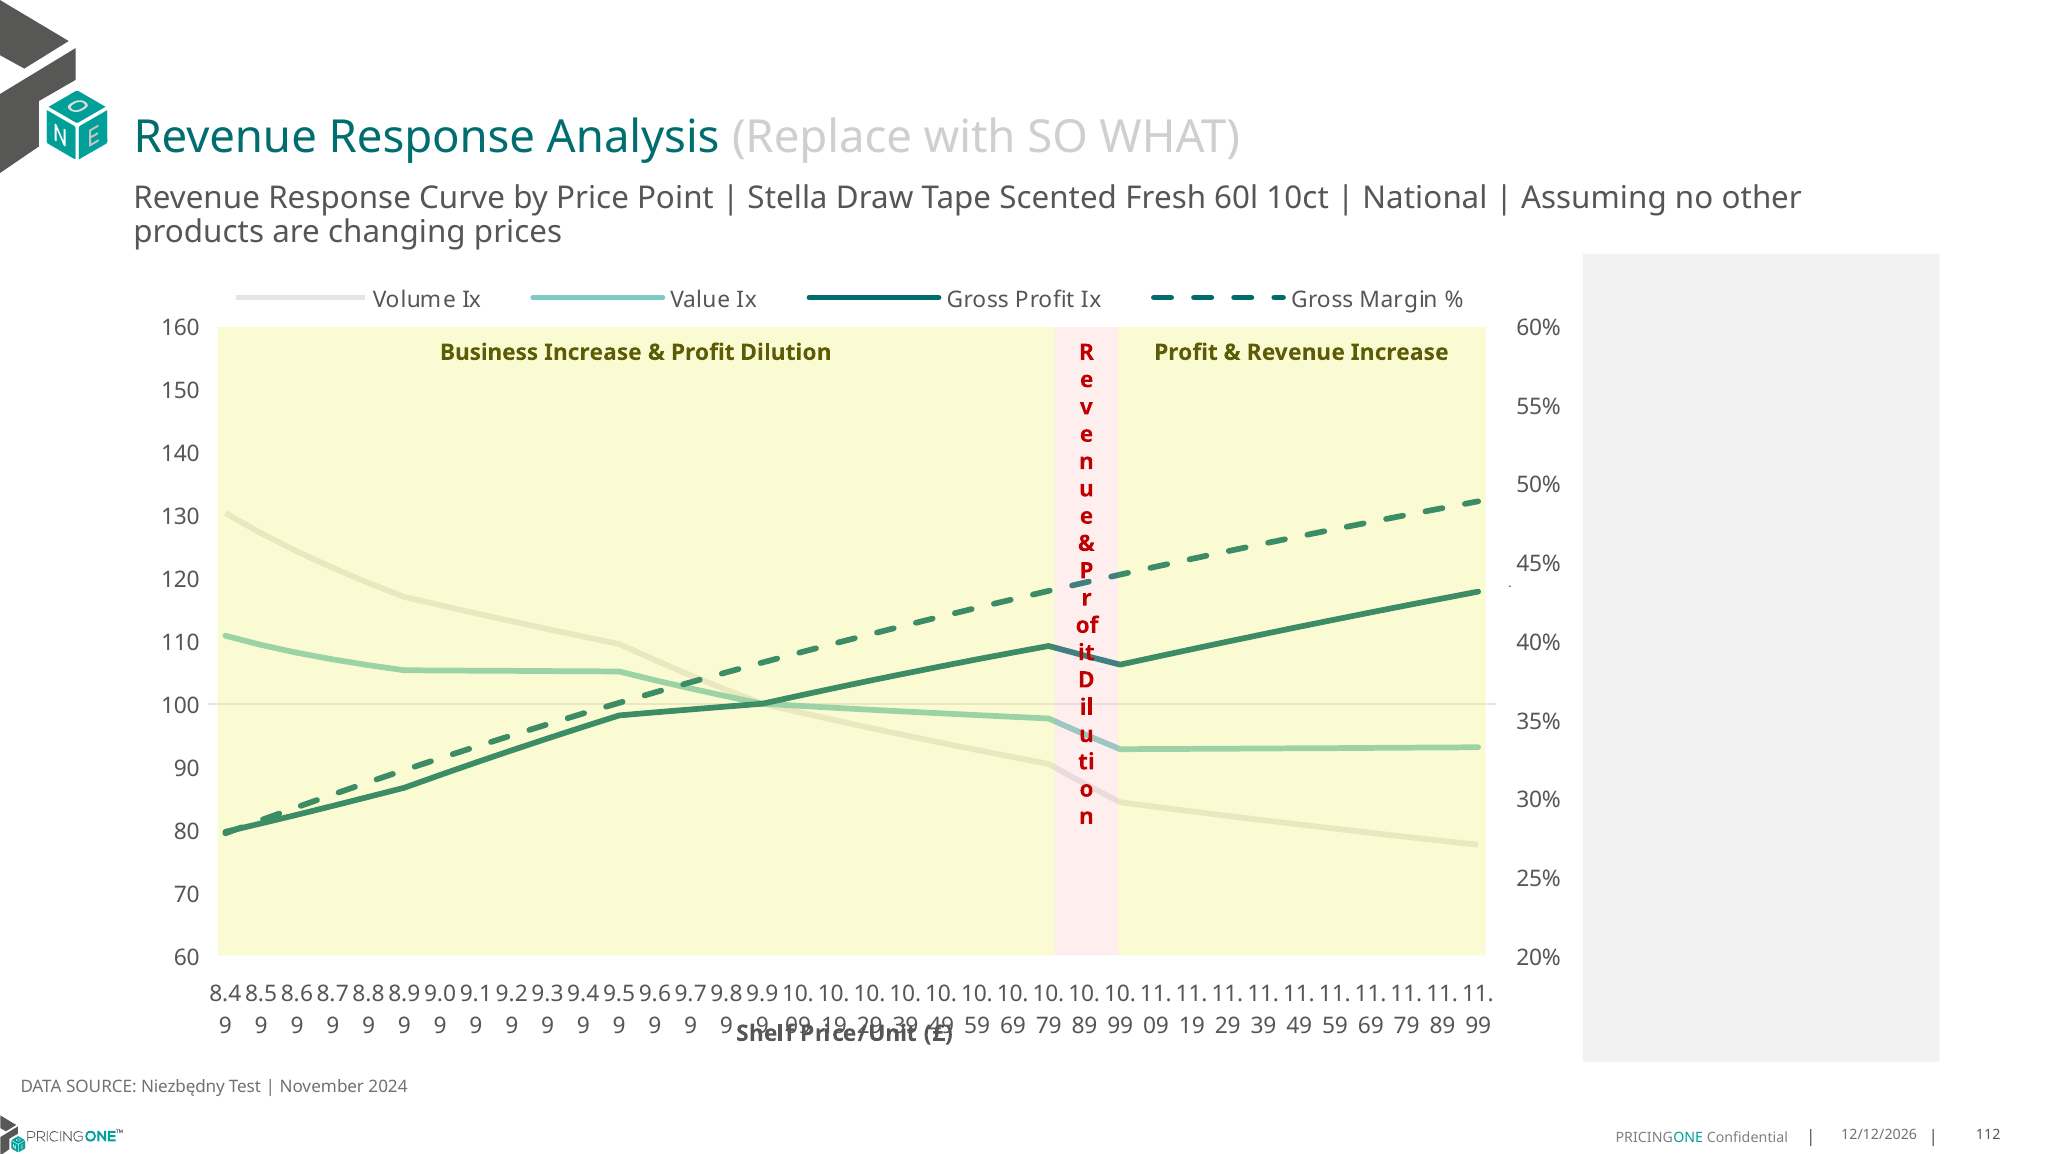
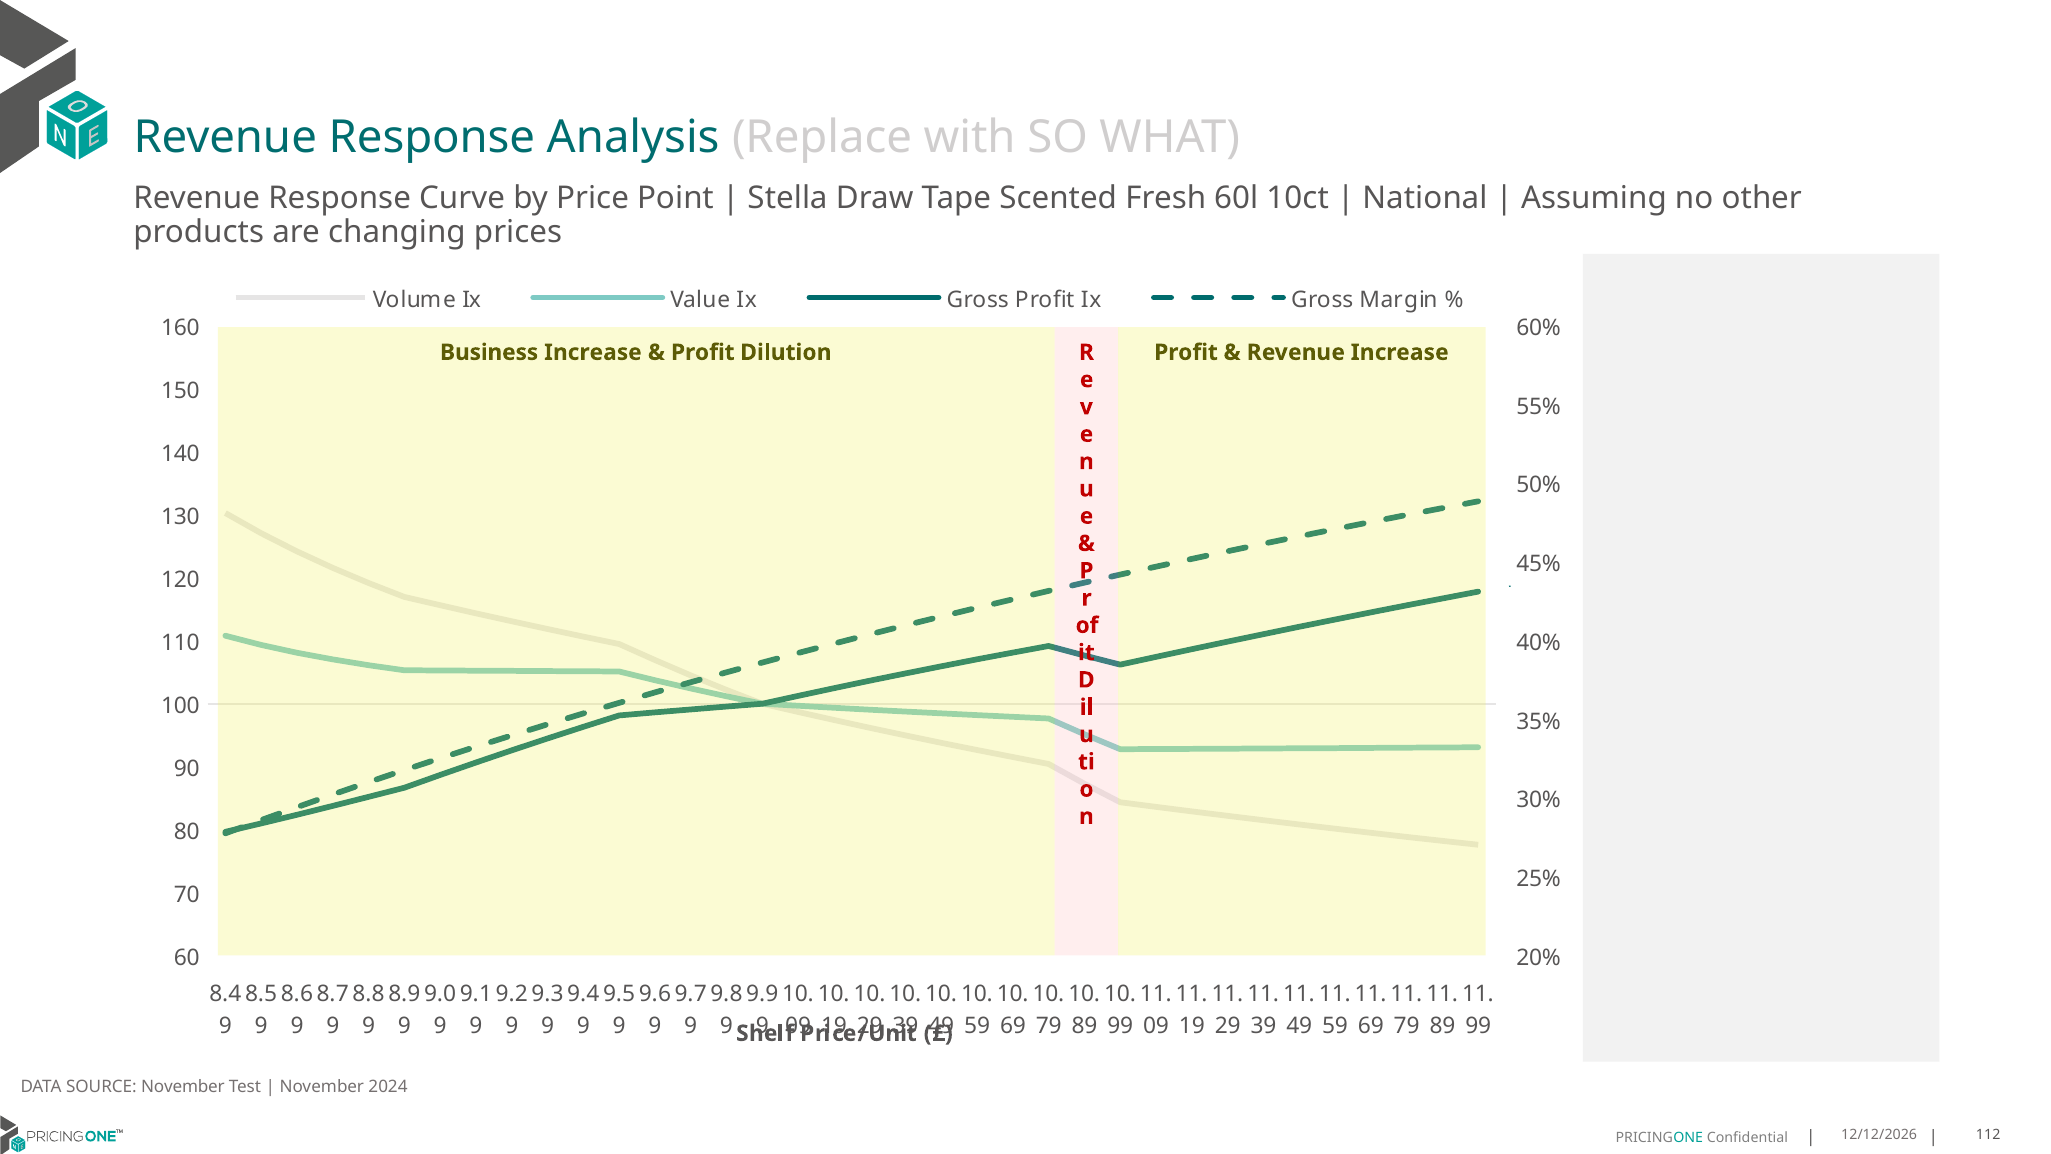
SOURCE Niezbędny: Niezbędny -> November
